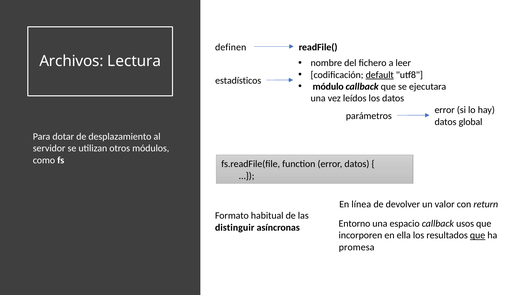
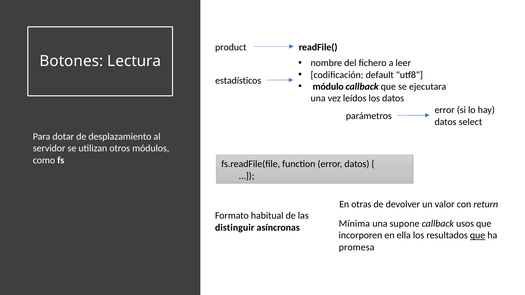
definen: definen -> product
Archivos: Archivos -> Botones
default underline: present -> none
global: global -> select
línea: línea -> otras
Entorno: Entorno -> Mínima
espacio: espacio -> supone
